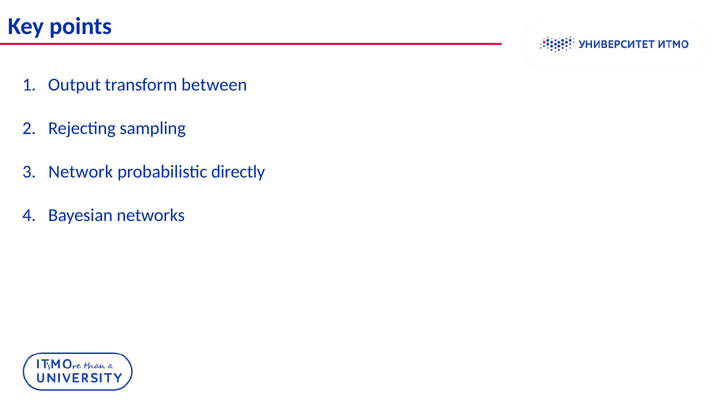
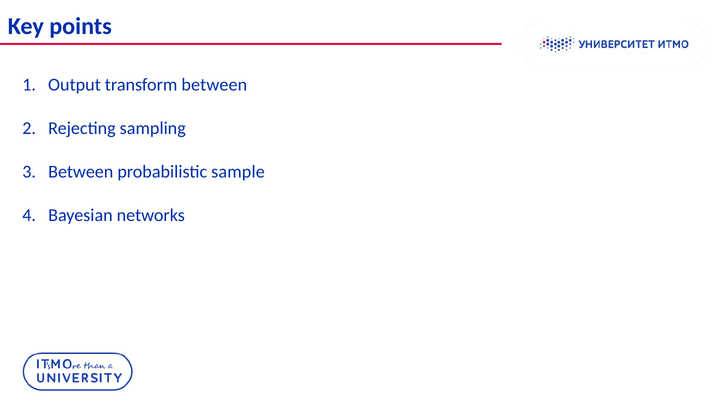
3 Network: Network -> Between
directly: directly -> sample
